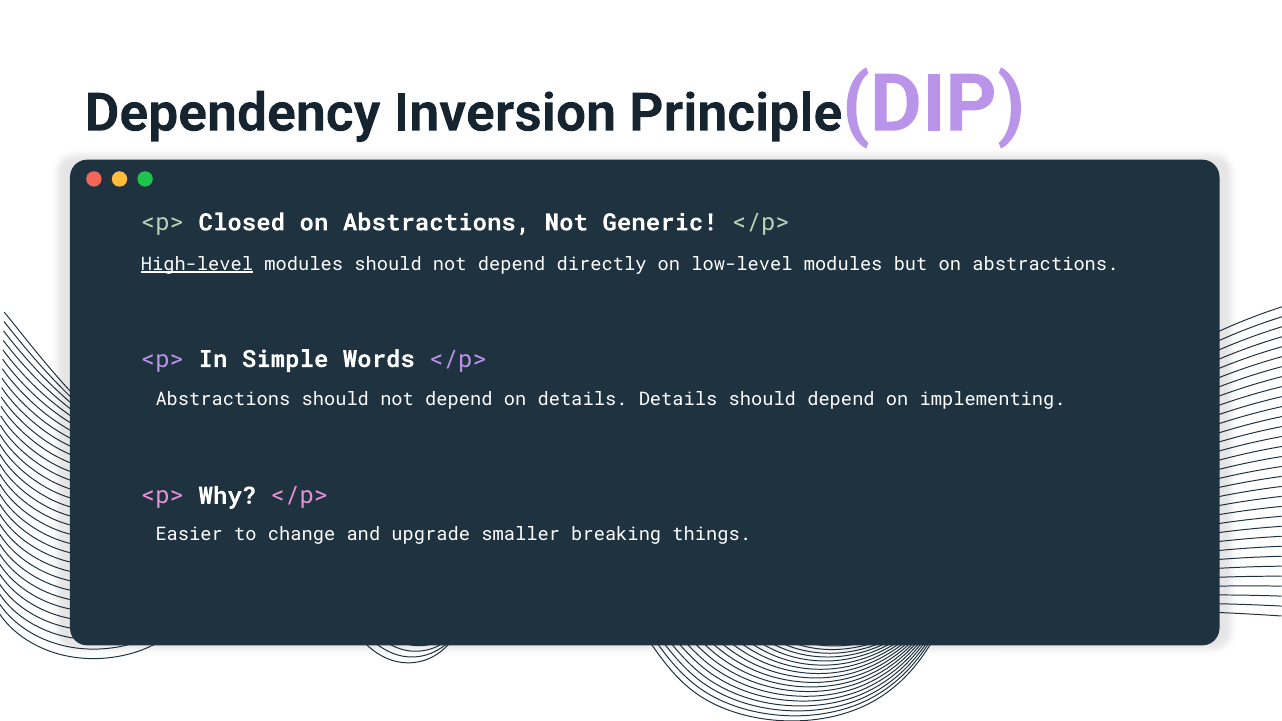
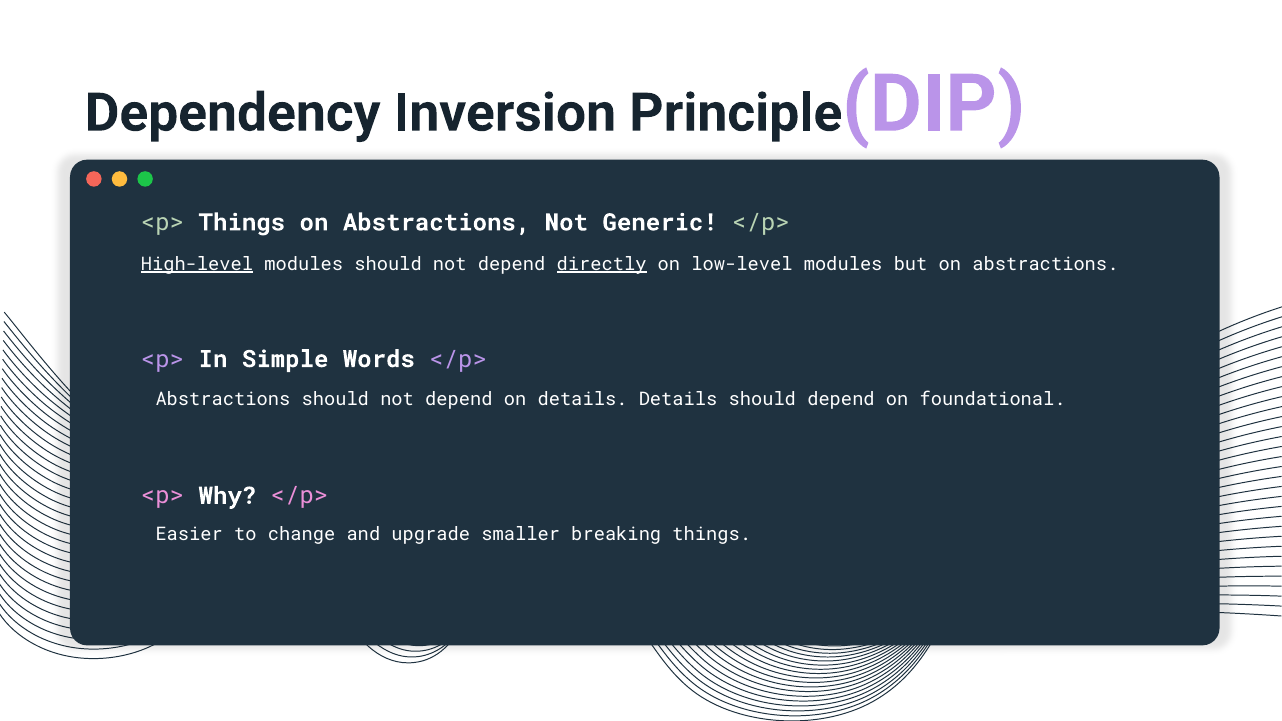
<p> Closed: Closed -> Things
directly underline: none -> present
implementing: implementing -> foundational
